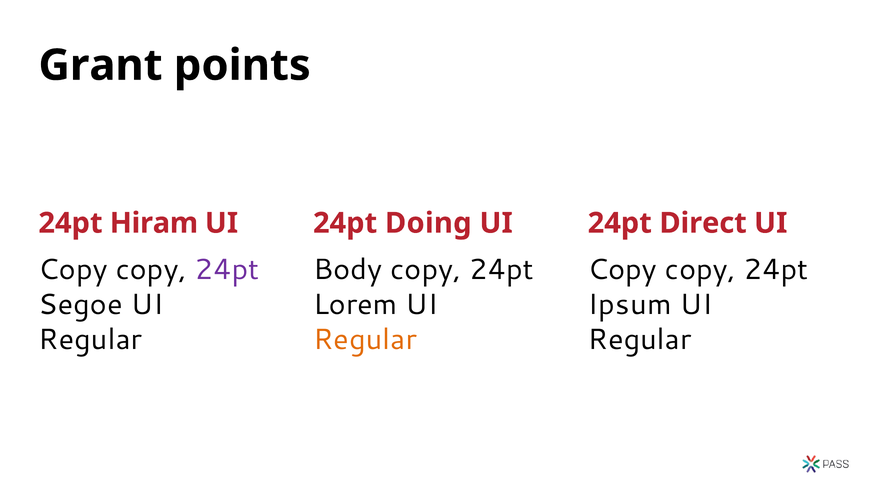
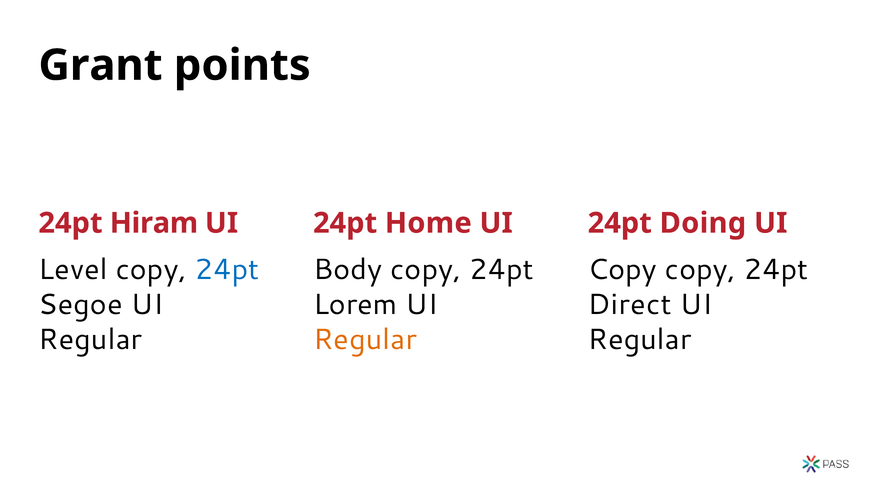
Doing: Doing -> Home
Direct: Direct -> Doing
Copy at (73, 270): Copy -> Level
24pt at (227, 270) colour: purple -> blue
Ipsum: Ipsum -> Direct
